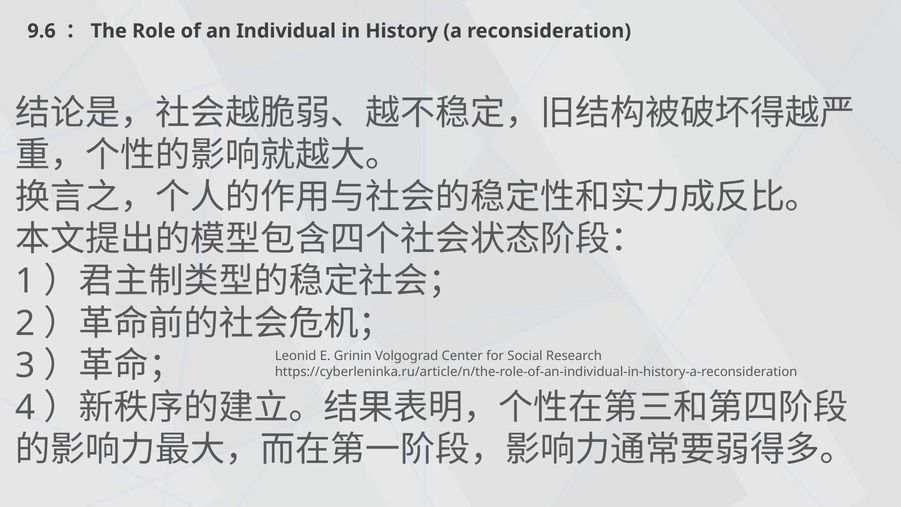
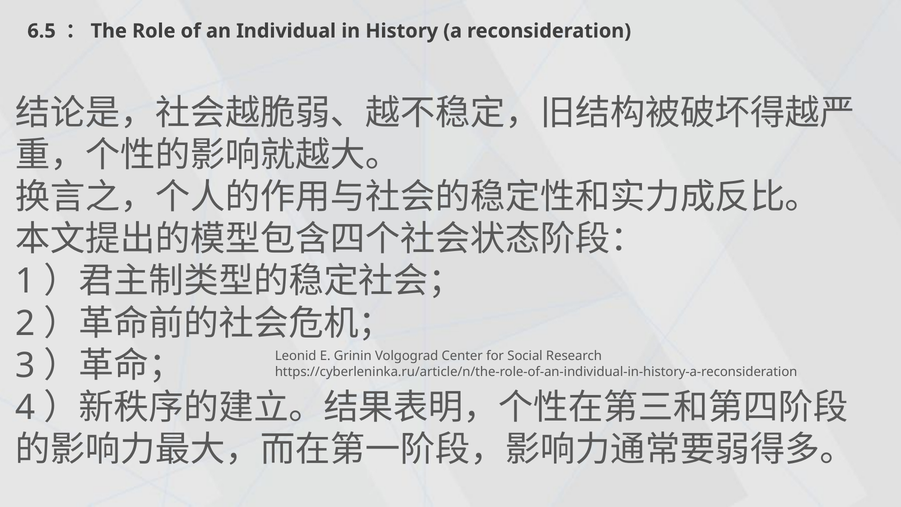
9.6: 9.6 -> 6.5
